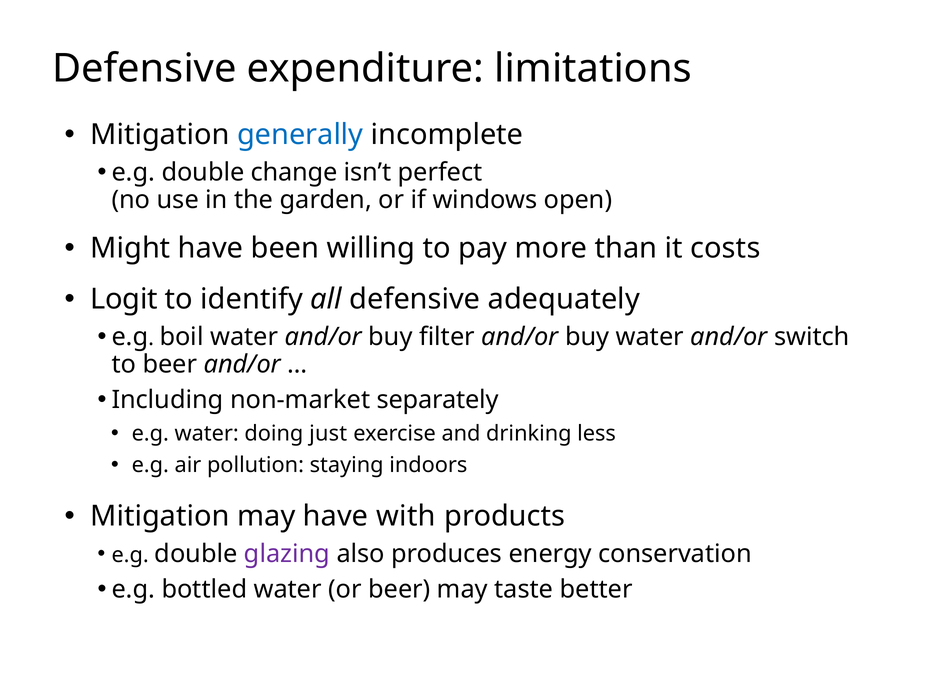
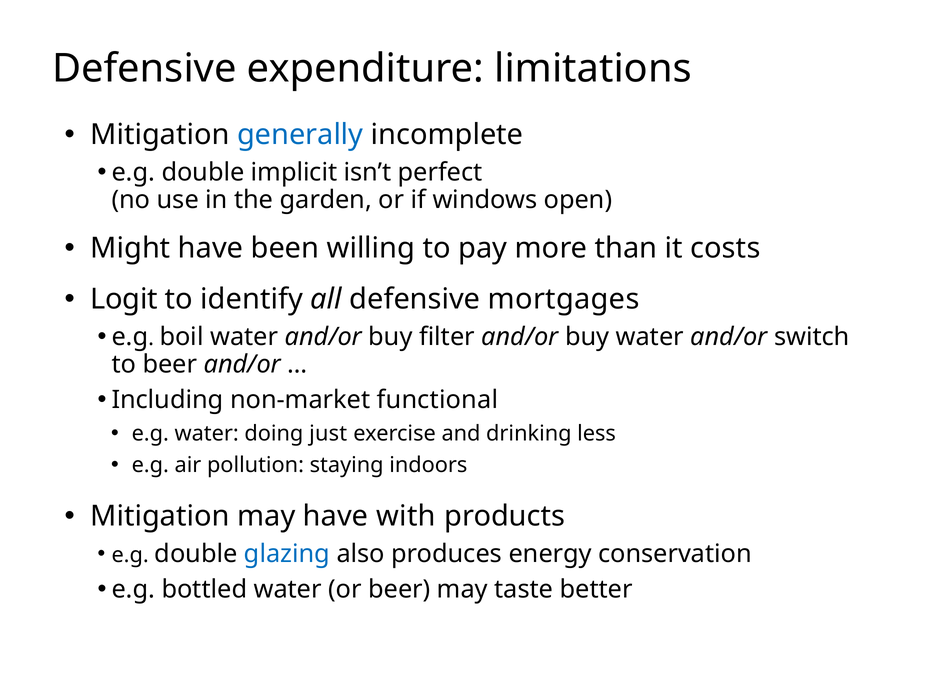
change: change -> implicit
adequately: adequately -> mortgages
separately: separately -> functional
glazing colour: purple -> blue
